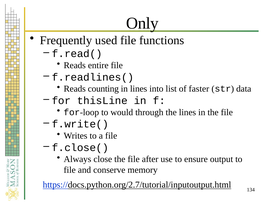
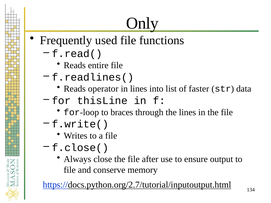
counting: counting -> operator
would: would -> braces
